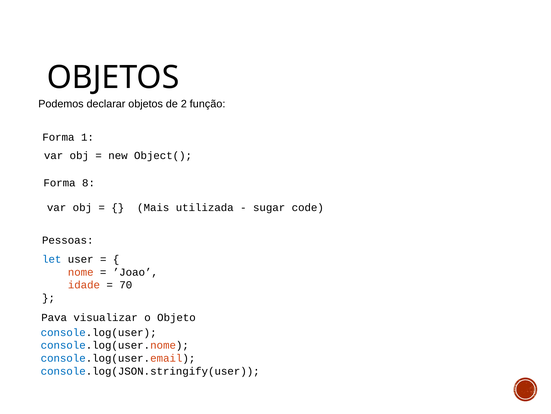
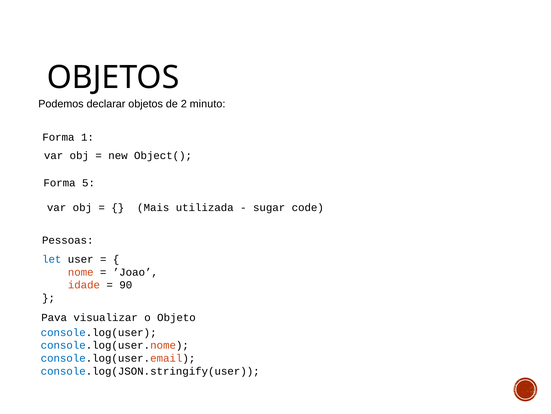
função: função -> minuto
8: 8 -> 5
70: 70 -> 90
